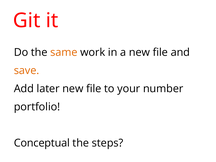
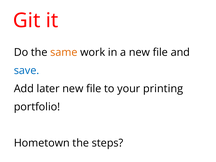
save colour: orange -> blue
number: number -> printing
Conceptual: Conceptual -> Hometown
